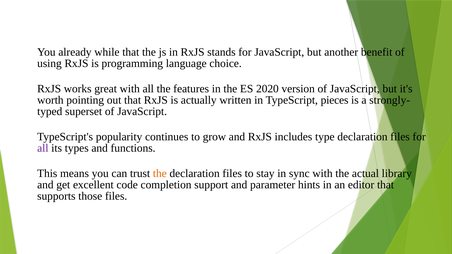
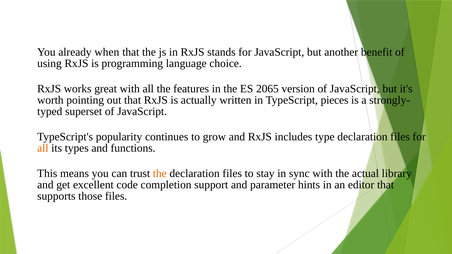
while: while -> when
2020: 2020 -> 2065
all at (43, 148) colour: purple -> orange
